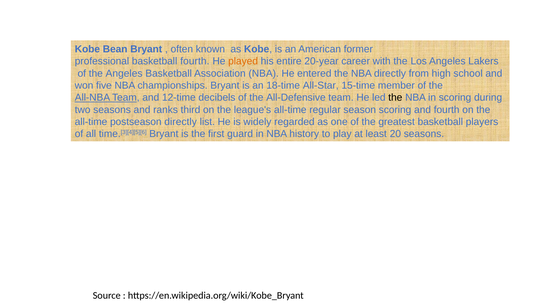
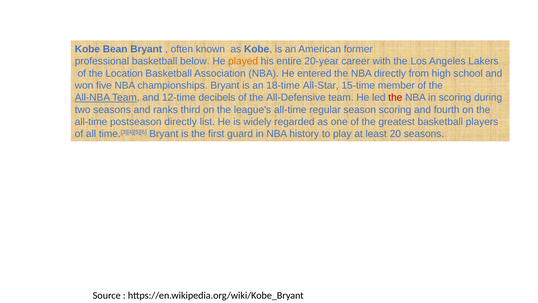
basketball fourth: fourth -> below
the Angeles: Angeles -> Location
the at (395, 97) colour: black -> red
